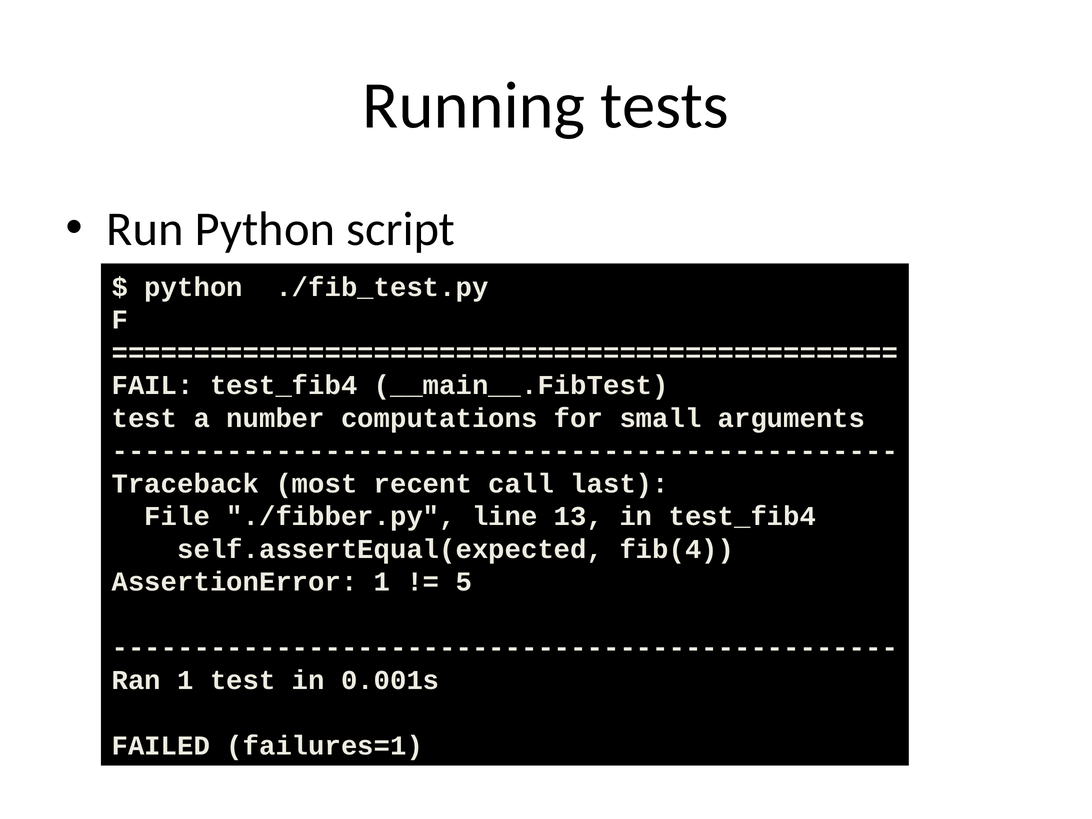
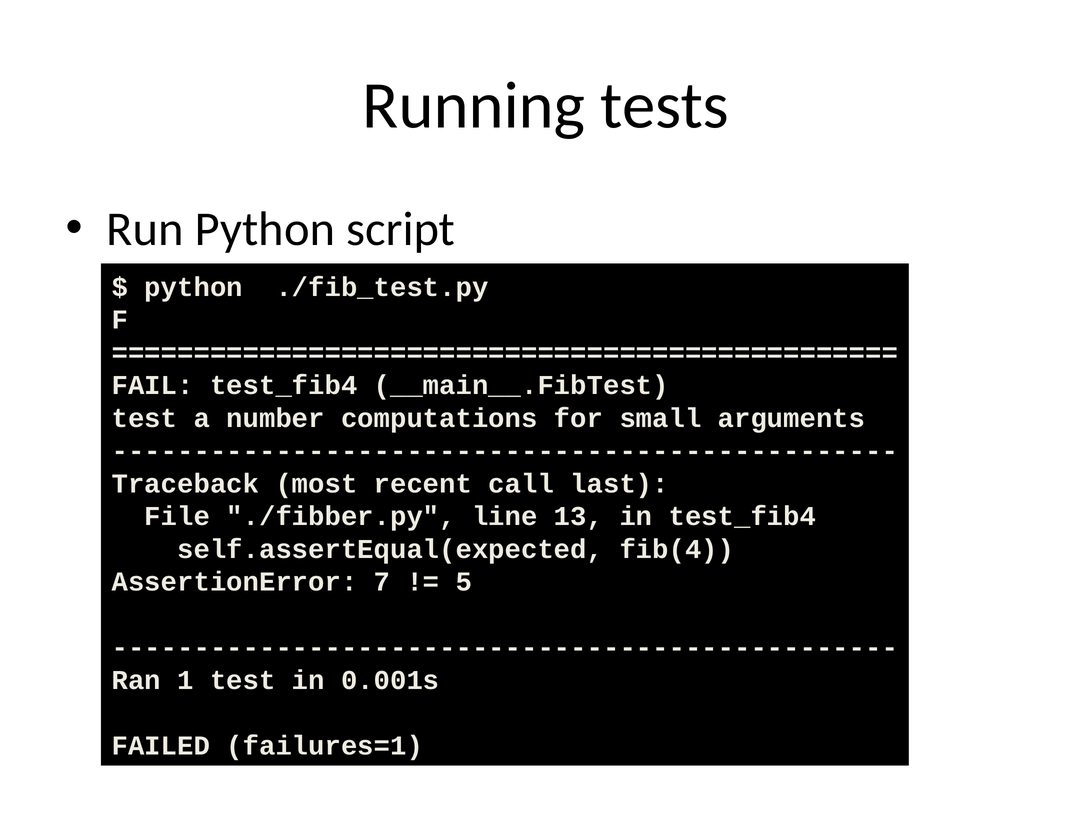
AssertionError 1: 1 -> 7
